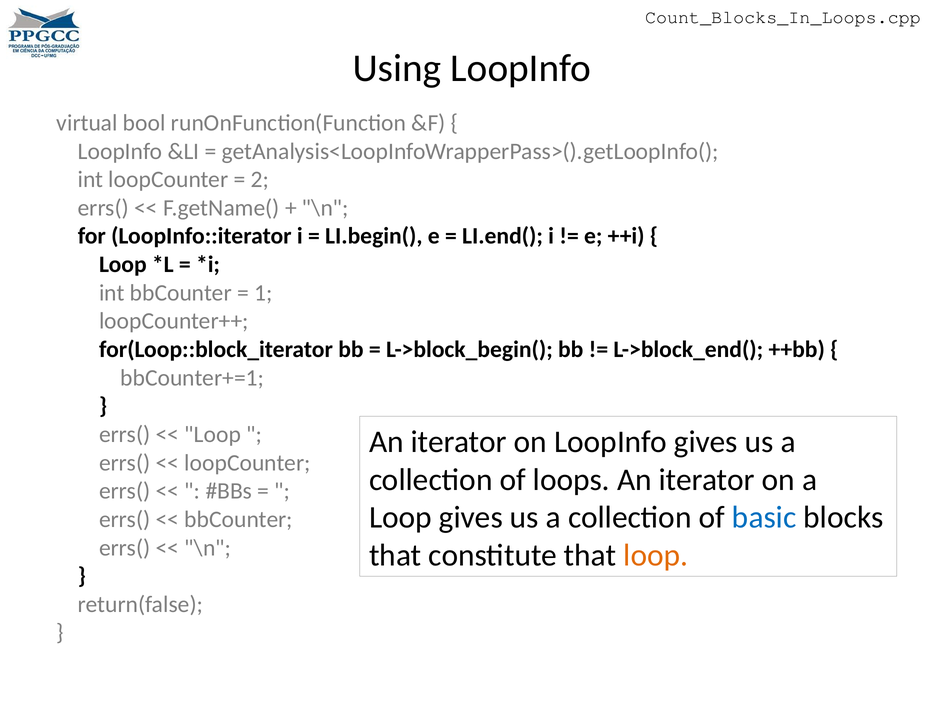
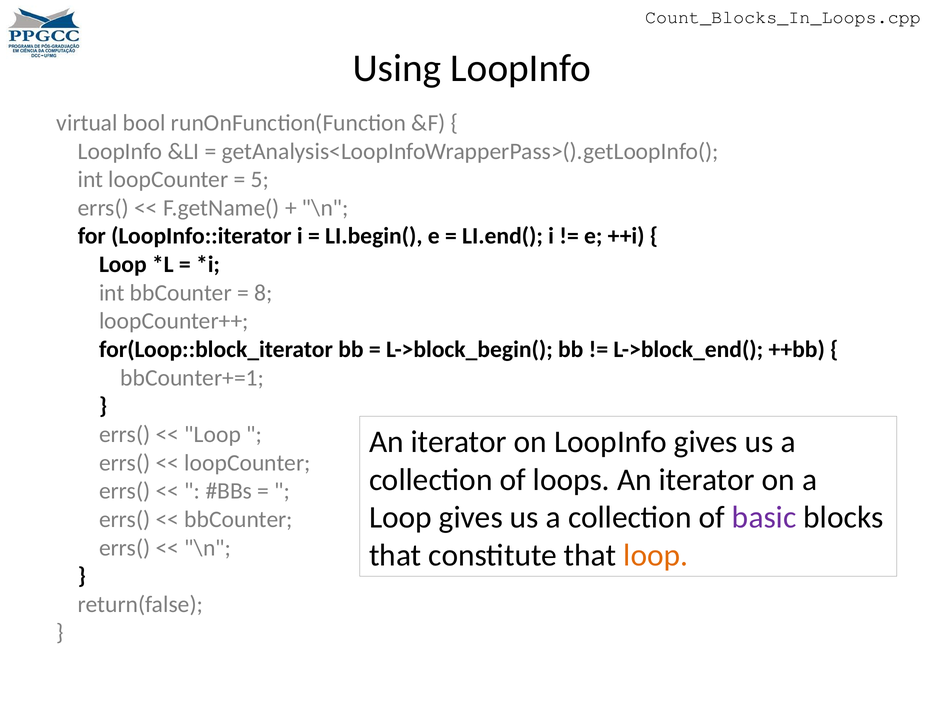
2: 2 -> 5
1: 1 -> 8
basic colour: blue -> purple
